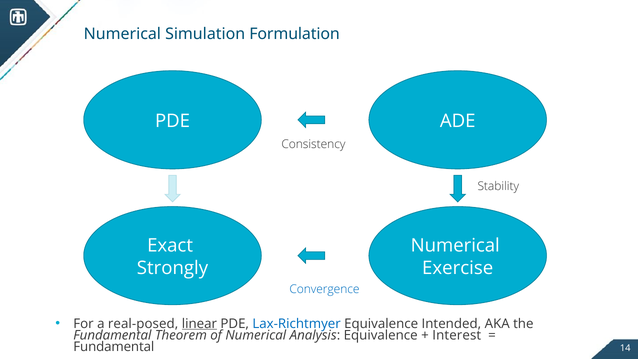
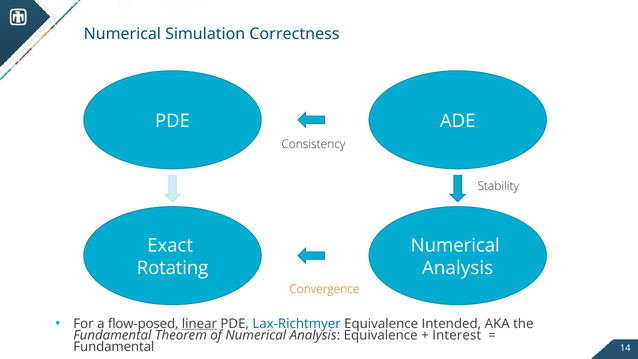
Formulation: Formulation -> Correctness
Strongly: Strongly -> Rotating
Exercise at (458, 268): Exercise -> Analysis
Convergence colour: blue -> orange
real-posed: real-posed -> flow-posed
